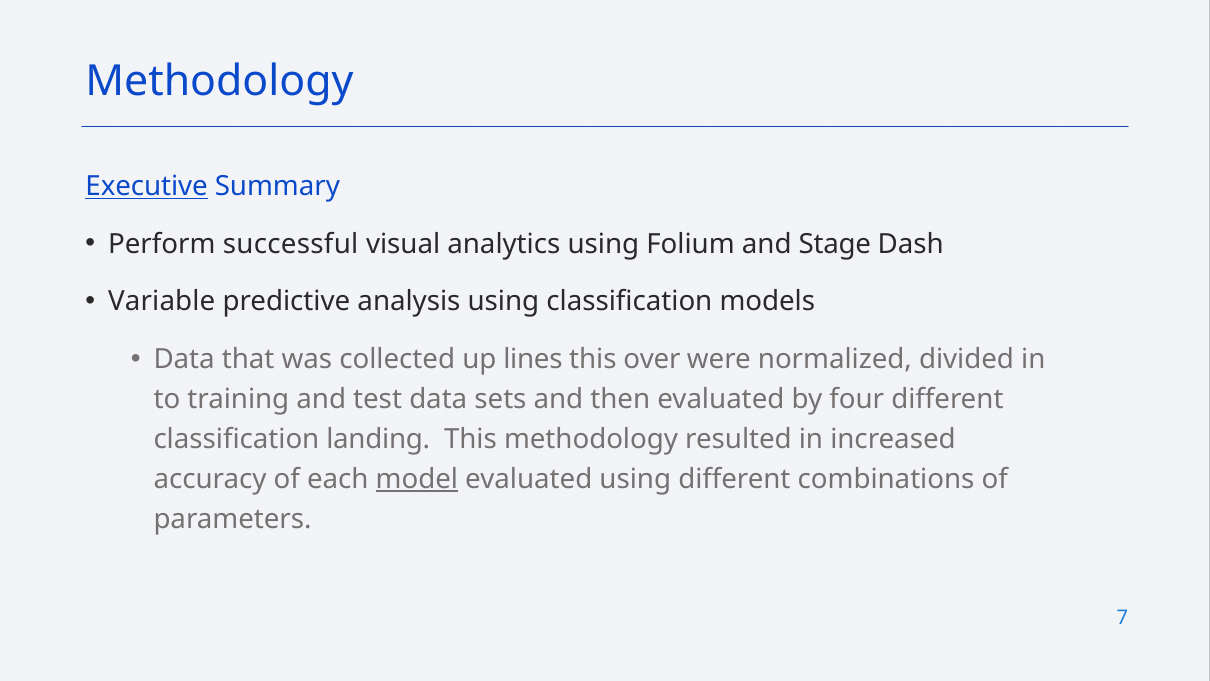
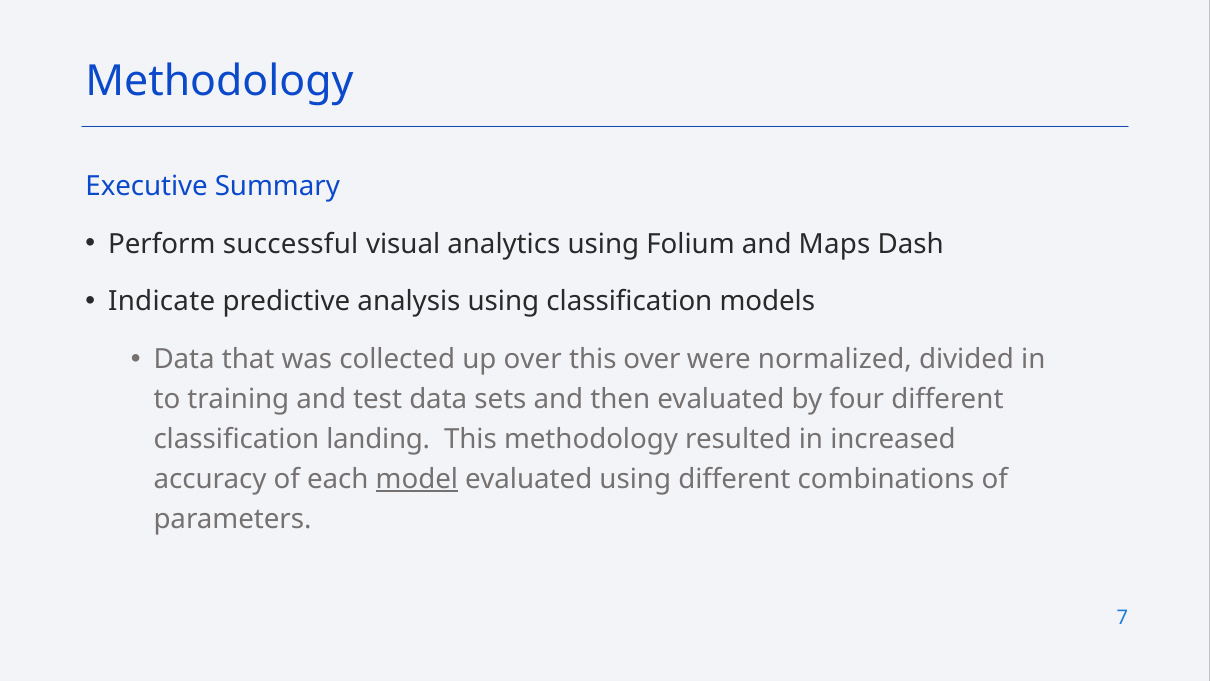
Executive underline: present -> none
Stage: Stage -> Maps
Variable: Variable -> Indicate
up lines: lines -> over
